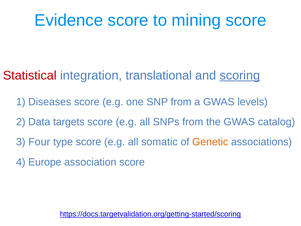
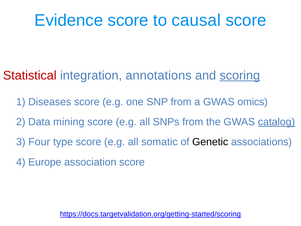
mining: mining -> causal
translational: translational -> annotations
levels: levels -> omics
targets: targets -> mining
catalog underline: none -> present
Genetic colour: orange -> black
